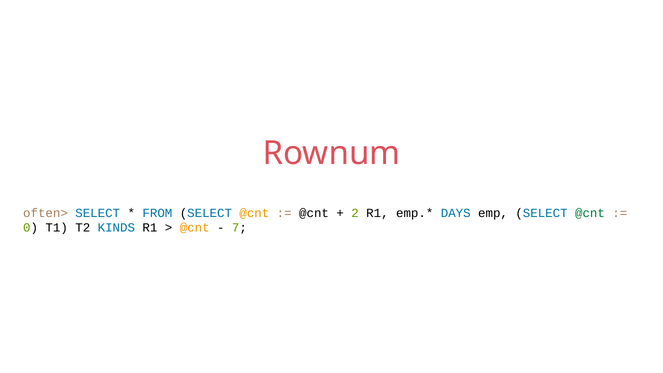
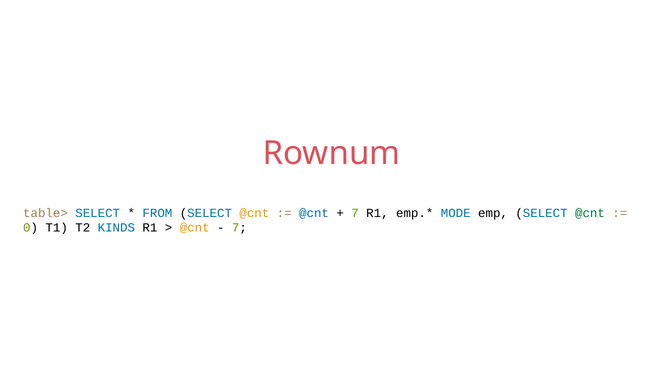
often>: often> -> table>
@cnt at (314, 213) colour: black -> blue
2 at (355, 213): 2 -> 7
DAYS: DAYS -> MODE
